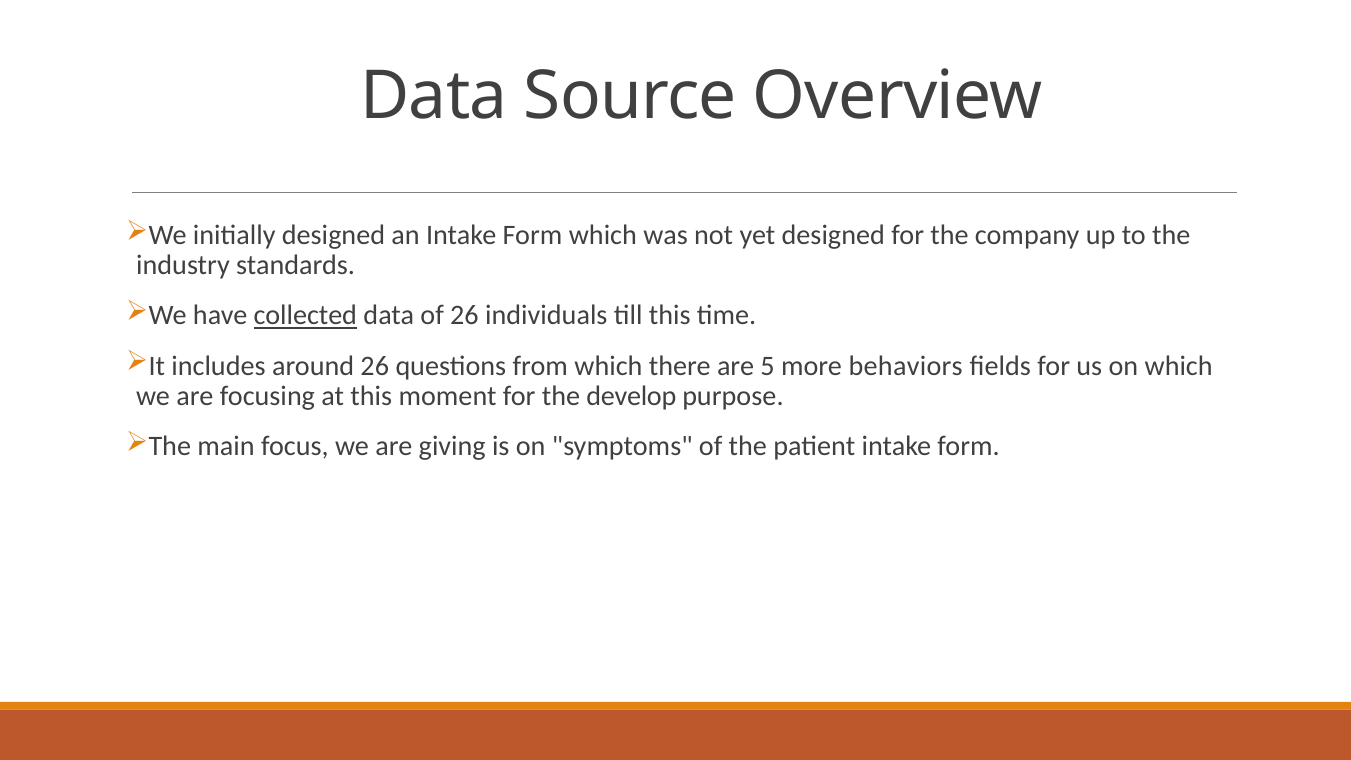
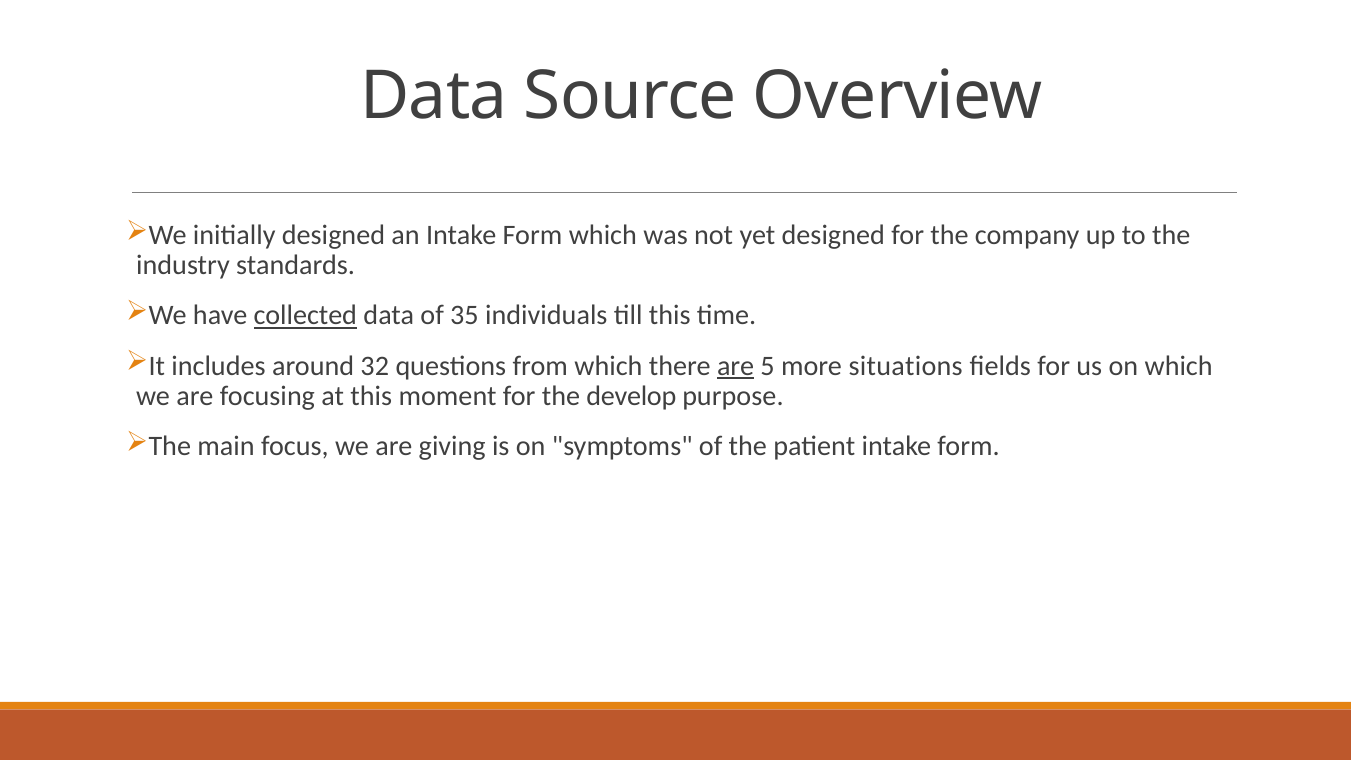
of 26: 26 -> 35
around 26: 26 -> 32
are at (736, 366) underline: none -> present
behaviors: behaviors -> situations
